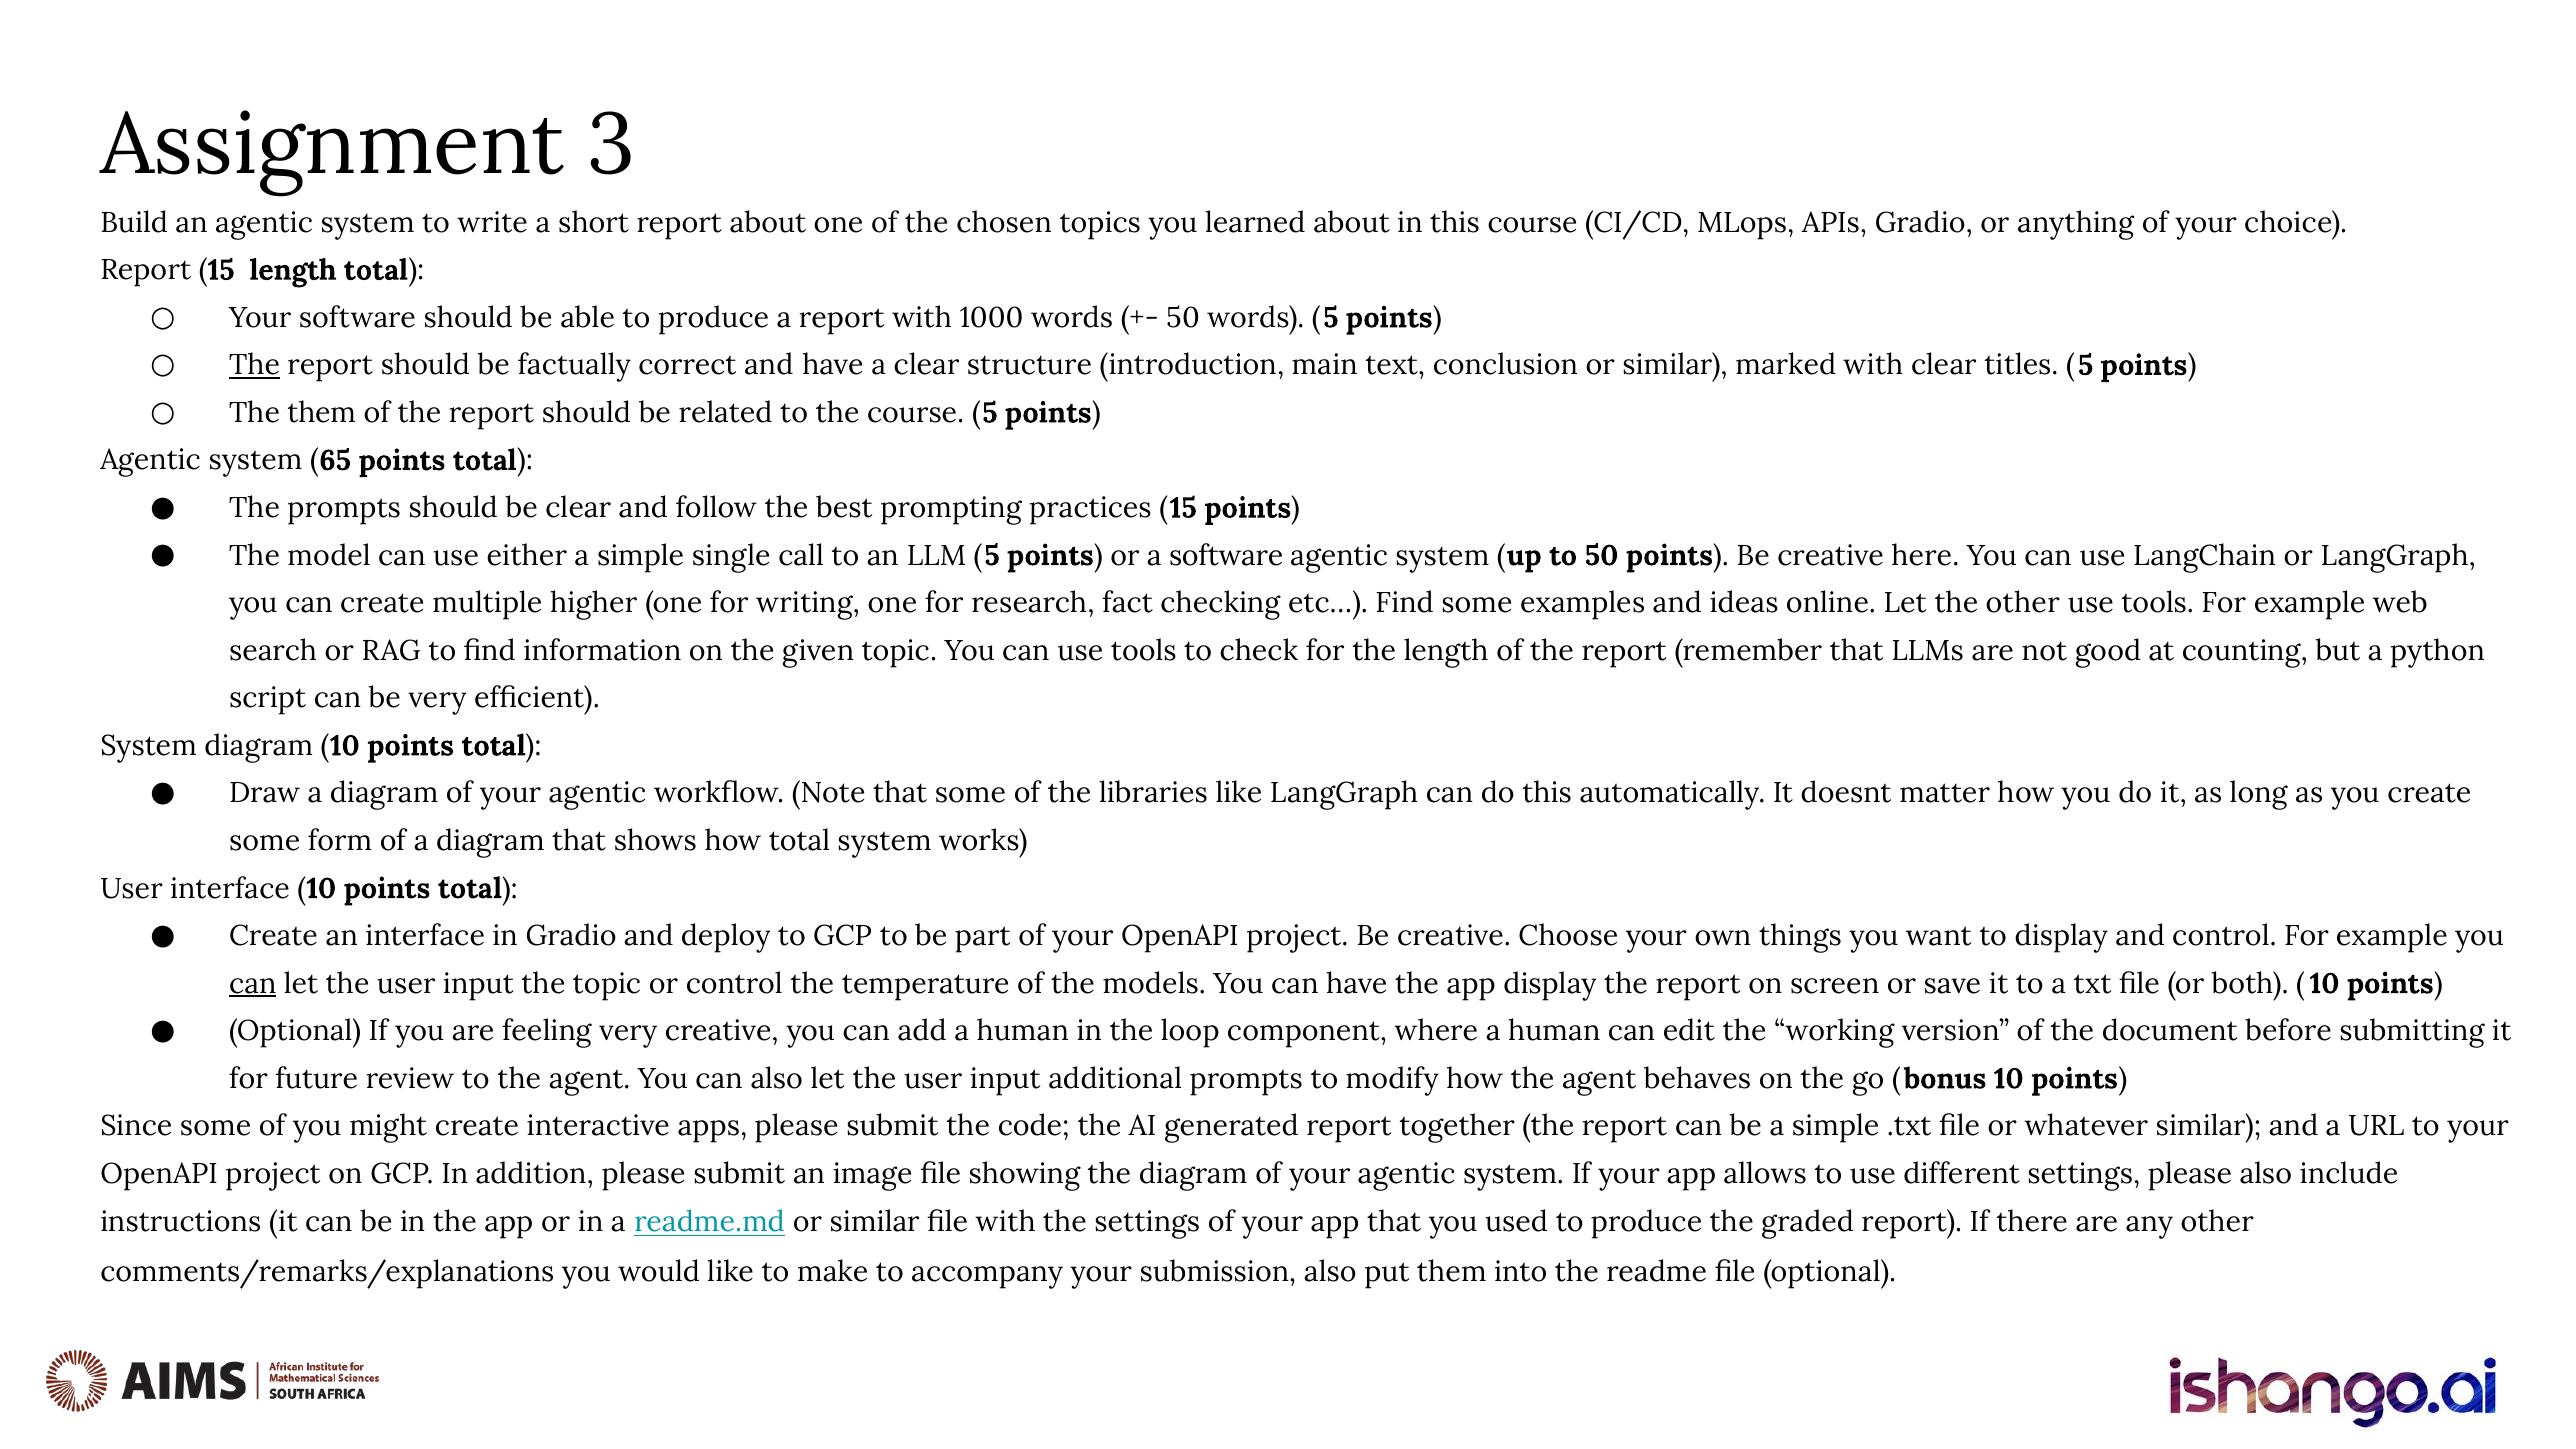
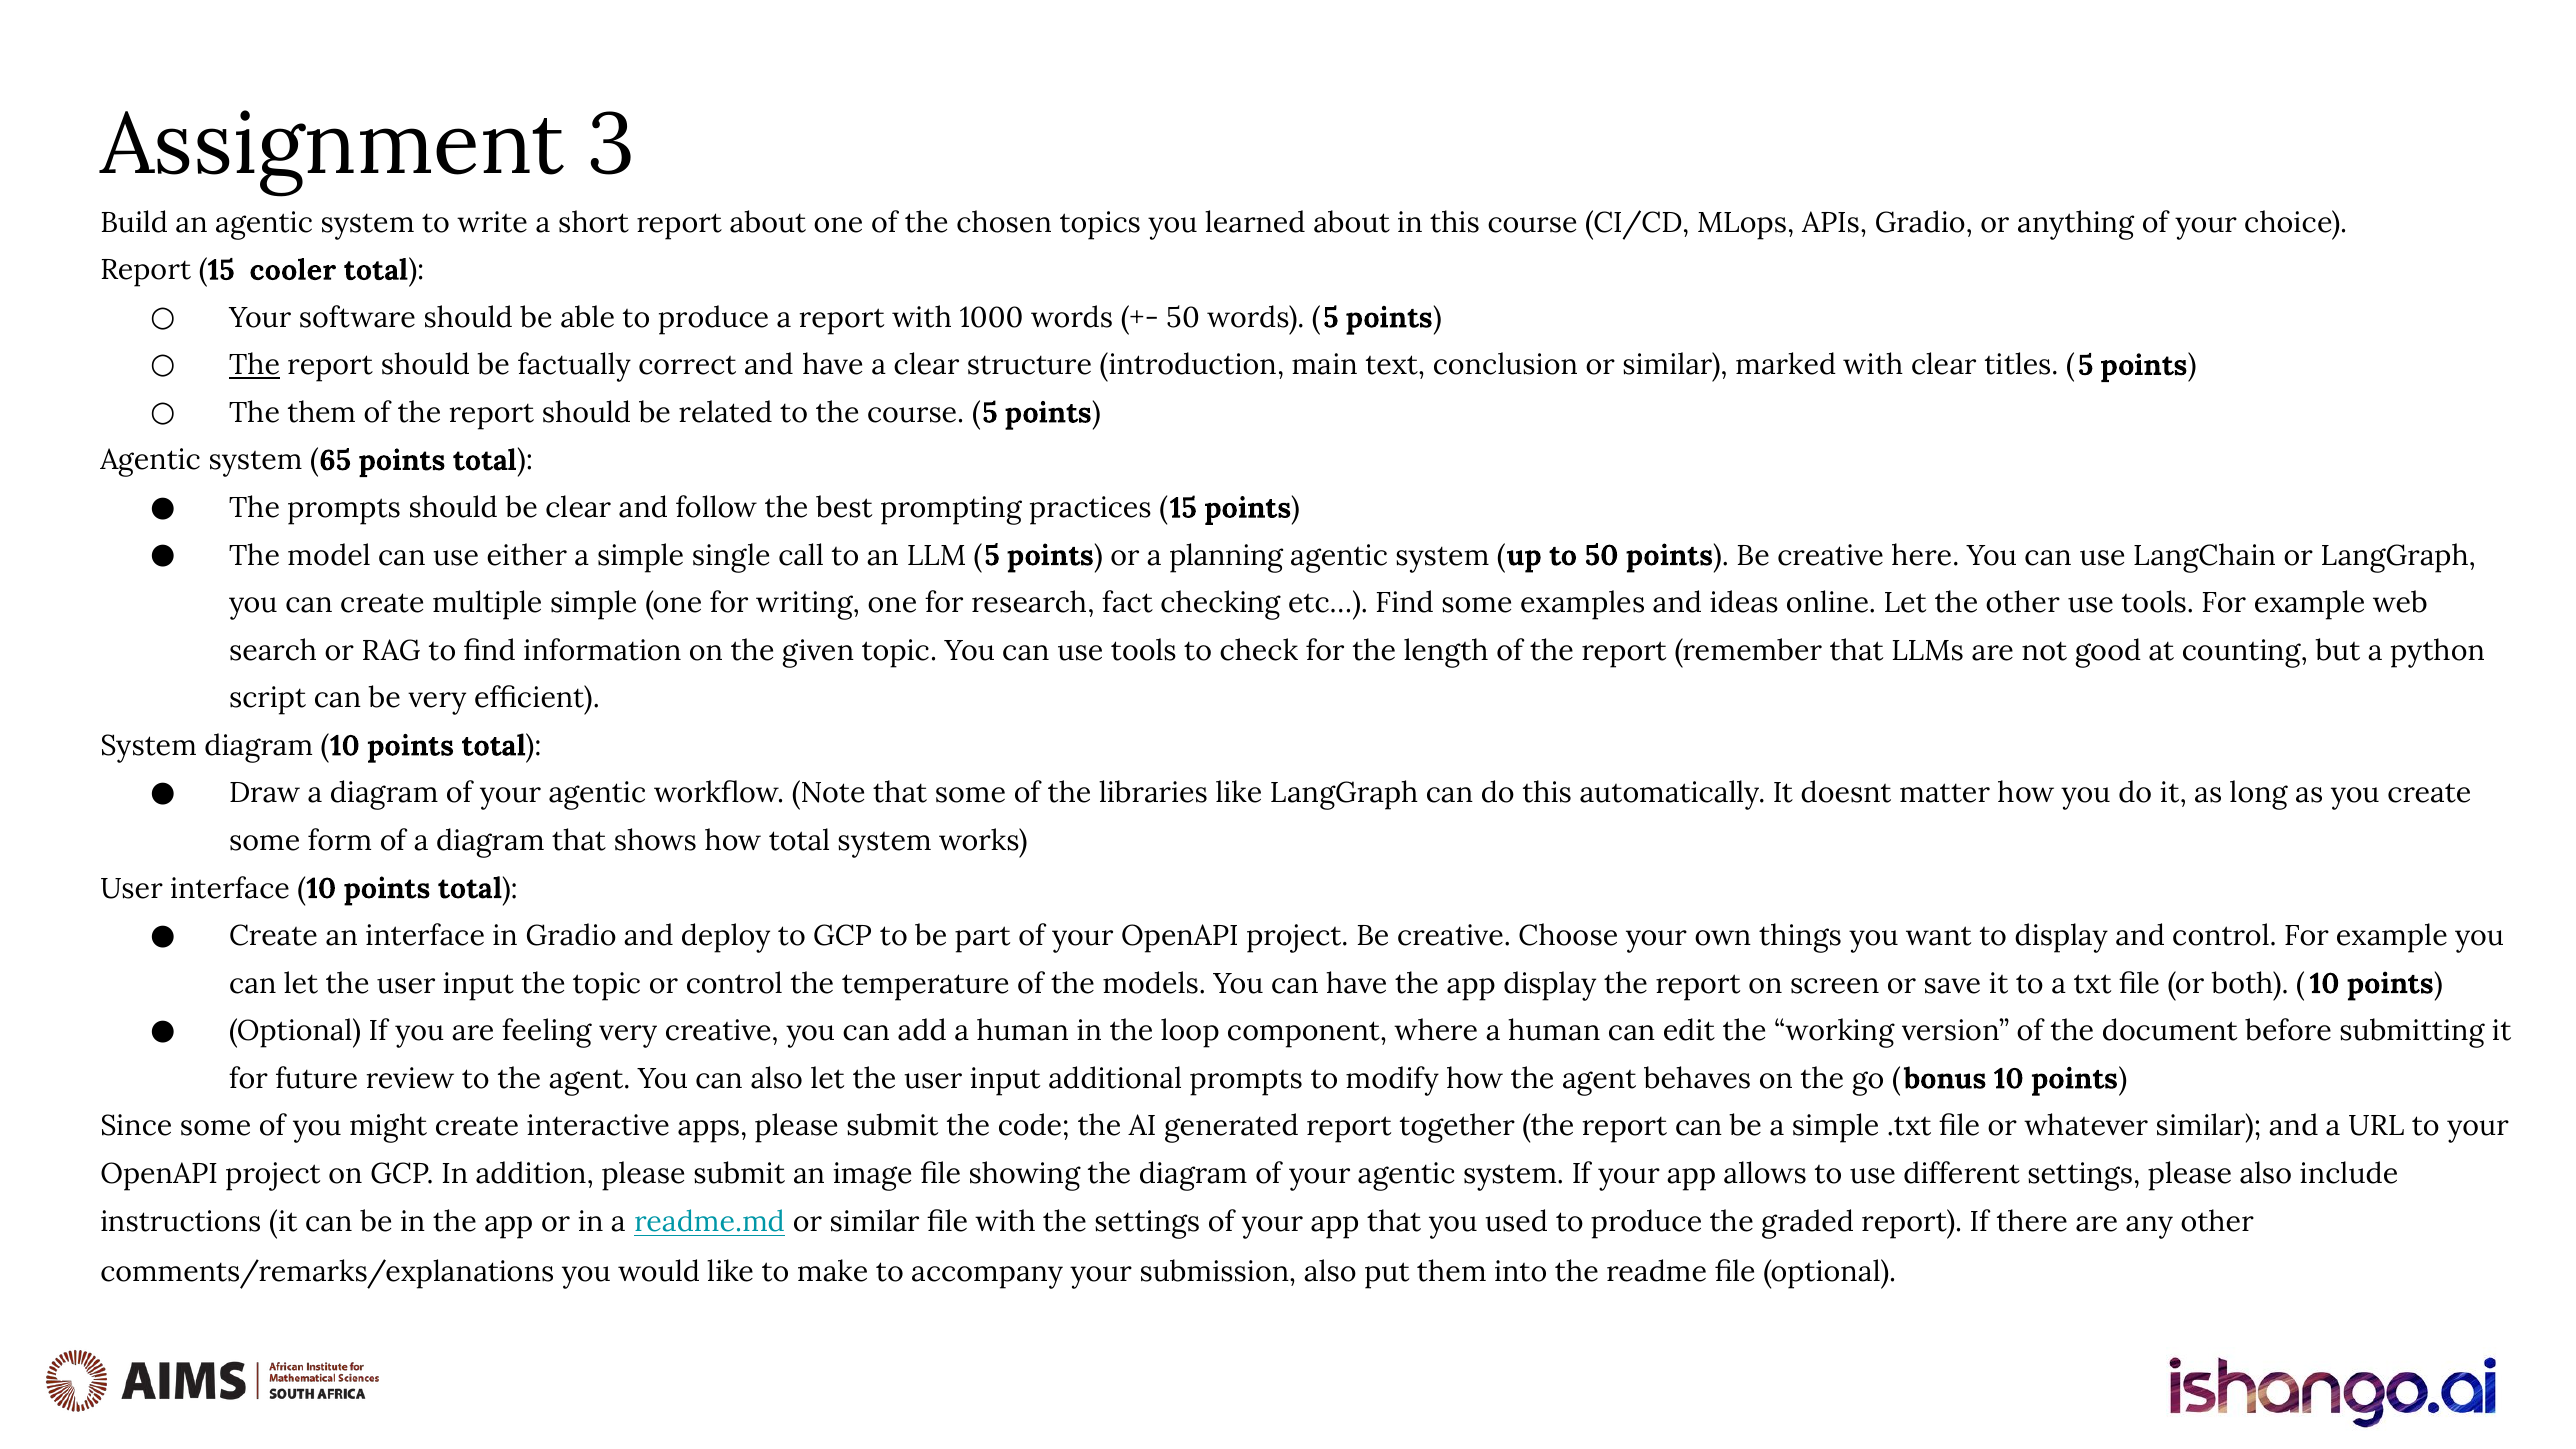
15 length: length -> cooler
a software: software -> planning
multiple higher: higher -> simple
can at (253, 984) underline: present -> none
